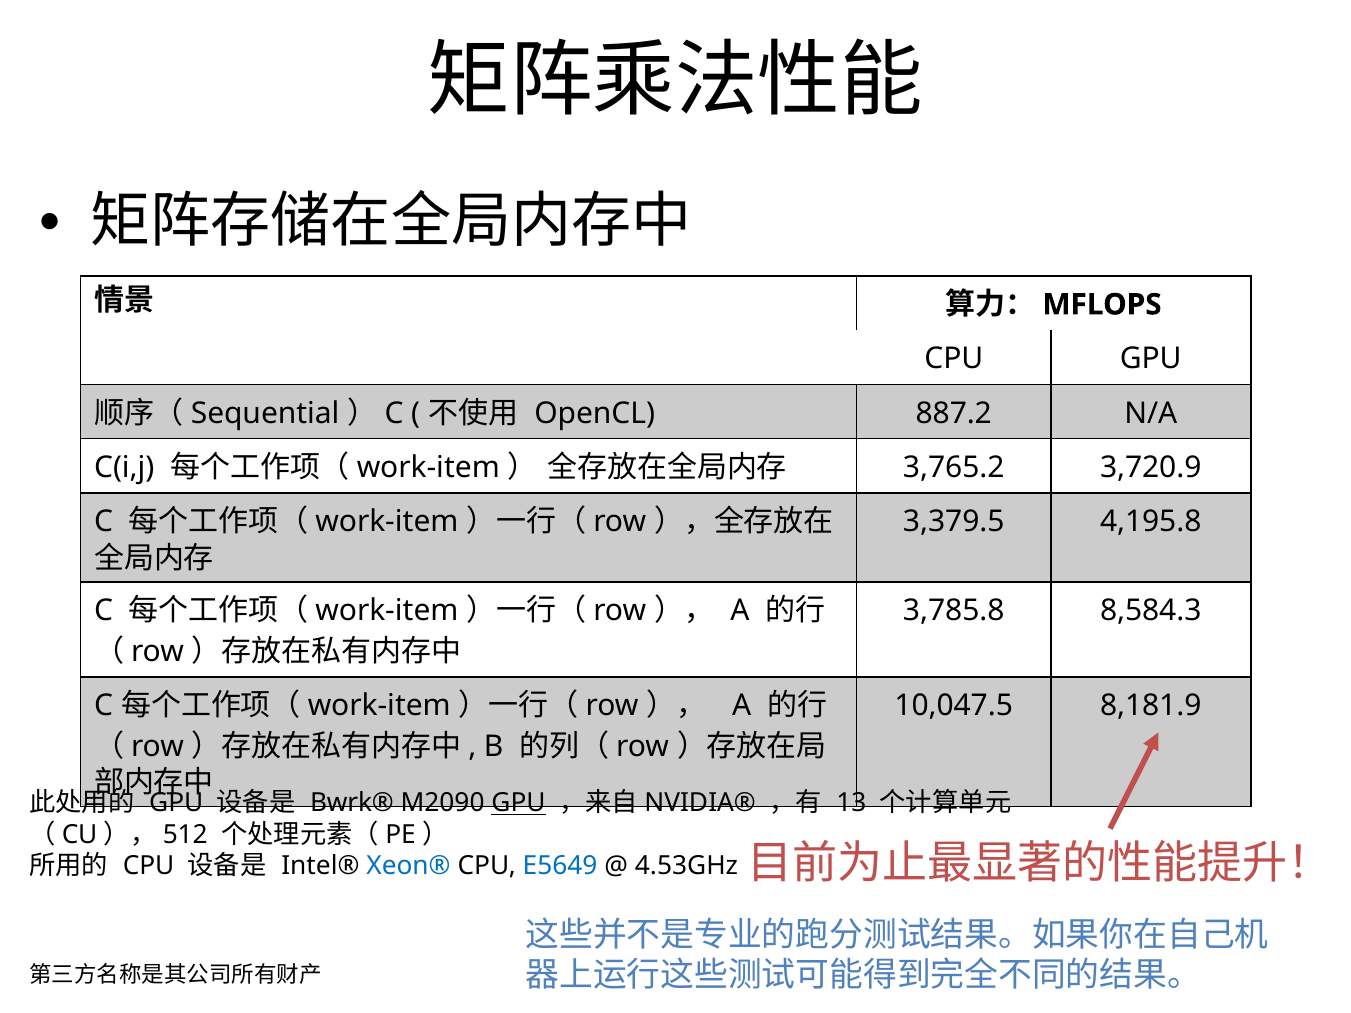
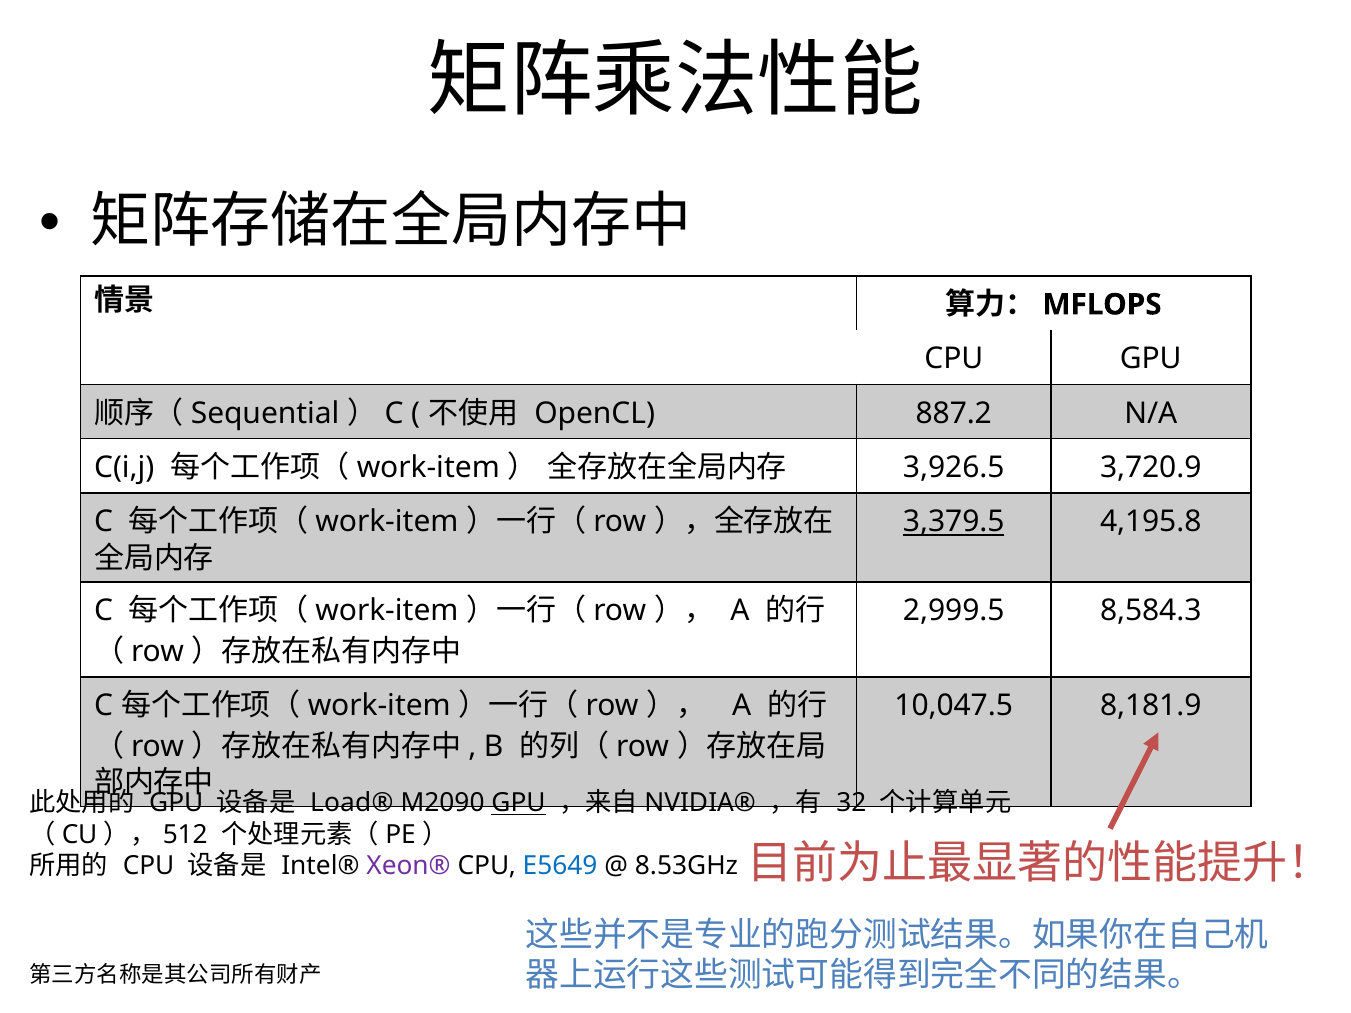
3,765.2: 3,765.2 -> 3,926.5
3,379.5 underline: none -> present
3,785.8: 3,785.8 -> 2,999.5
Bwrk®: Bwrk® -> Load®
13: 13 -> 32
Xeon® colour: blue -> purple
4.53GHz: 4.53GHz -> 8.53GHz
